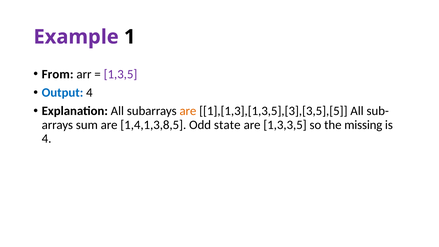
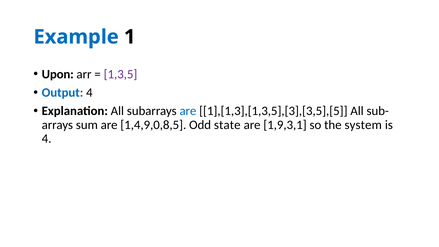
Example colour: purple -> blue
From: From -> Upon
are at (188, 111) colour: orange -> blue
1,4,1,3,8,5: 1,4,1,3,8,5 -> 1,4,9,0,8,5
1,3,3,5: 1,3,3,5 -> 1,9,3,1
missing: missing -> system
